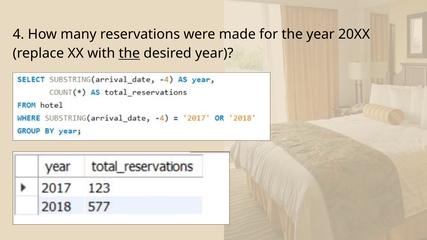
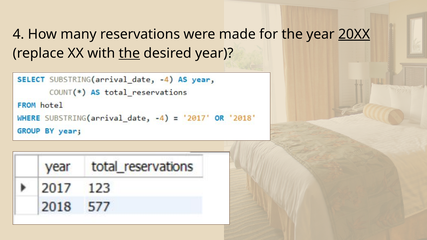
20XX underline: none -> present
